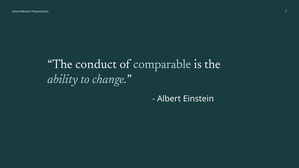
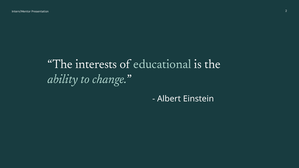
conduct: conduct -> interests
comparable: comparable -> educational
